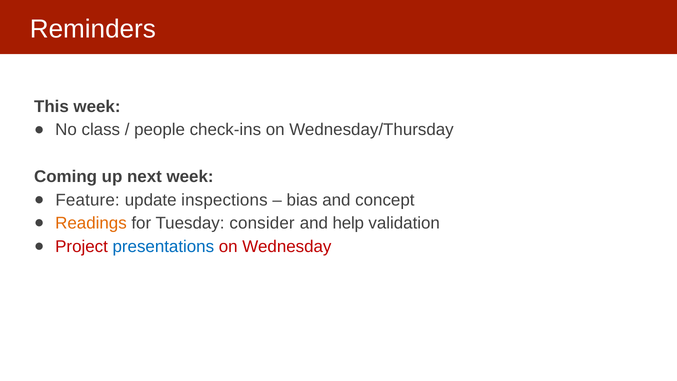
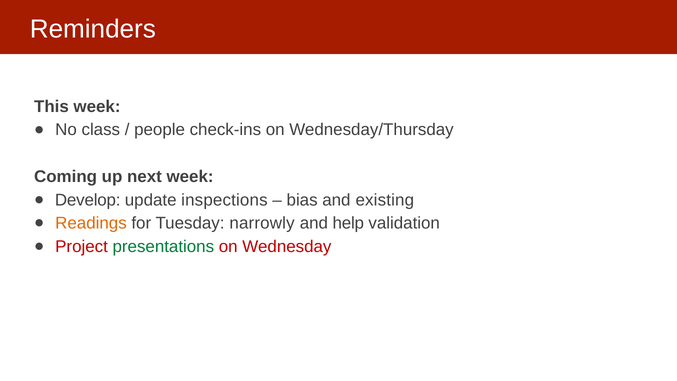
Feature: Feature -> Develop
concept: concept -> existing
consider: consider -> narrowly
presentations colour: blue -> green
